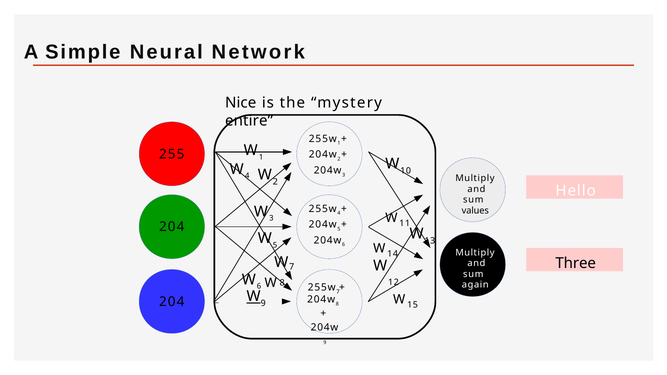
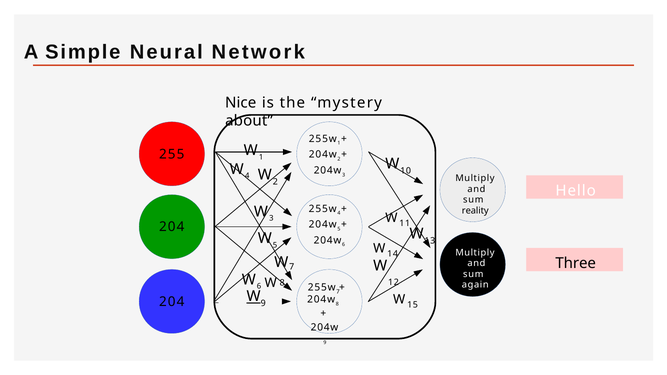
entire: entire -> about
values: values -> reality
